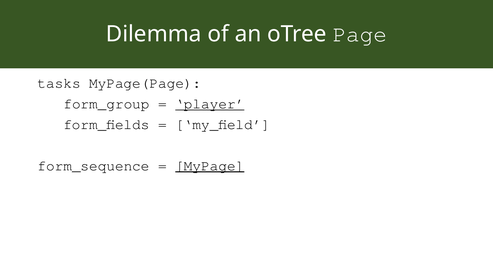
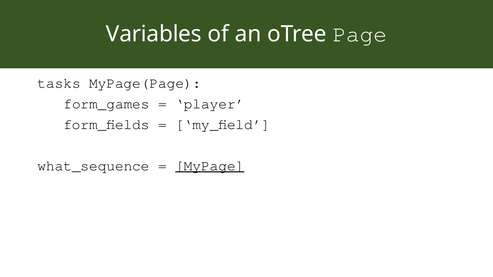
Dilemma: Dilemma -> Variables
form_group: form_group -> form_games
player underline: present -> none
form_sequence: form_sequence -> what_sequence
